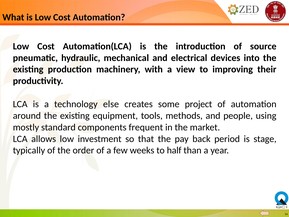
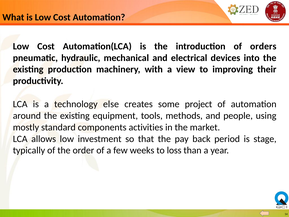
source: source -> orders
frequent: frequent -> activities
half: half -> loss
